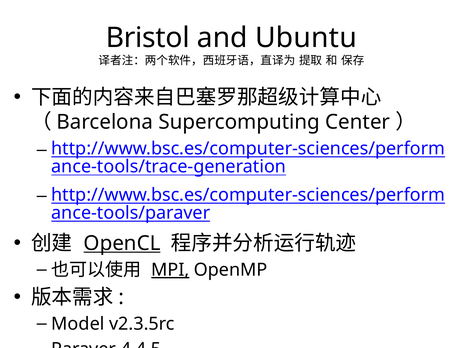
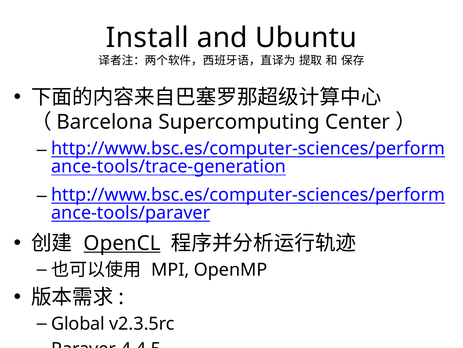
Bristol: Bristol -> Install
MPI underline: present -> none
Model: Model -> Global
